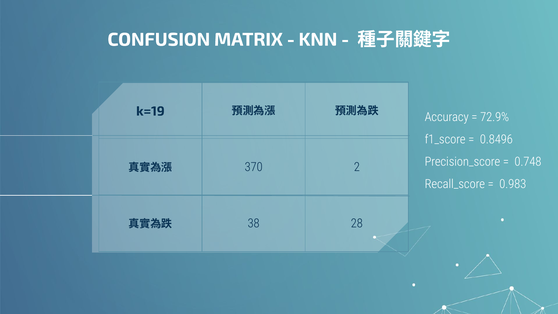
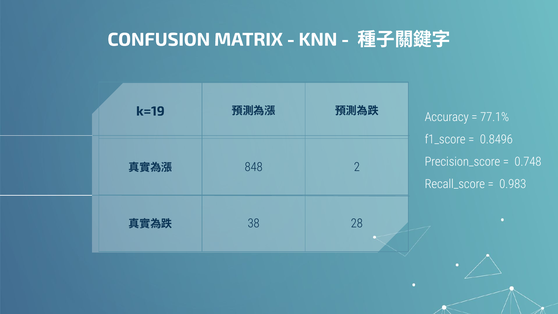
72.9%: 72.9% -> 77.1%
370: 370 -> 848
